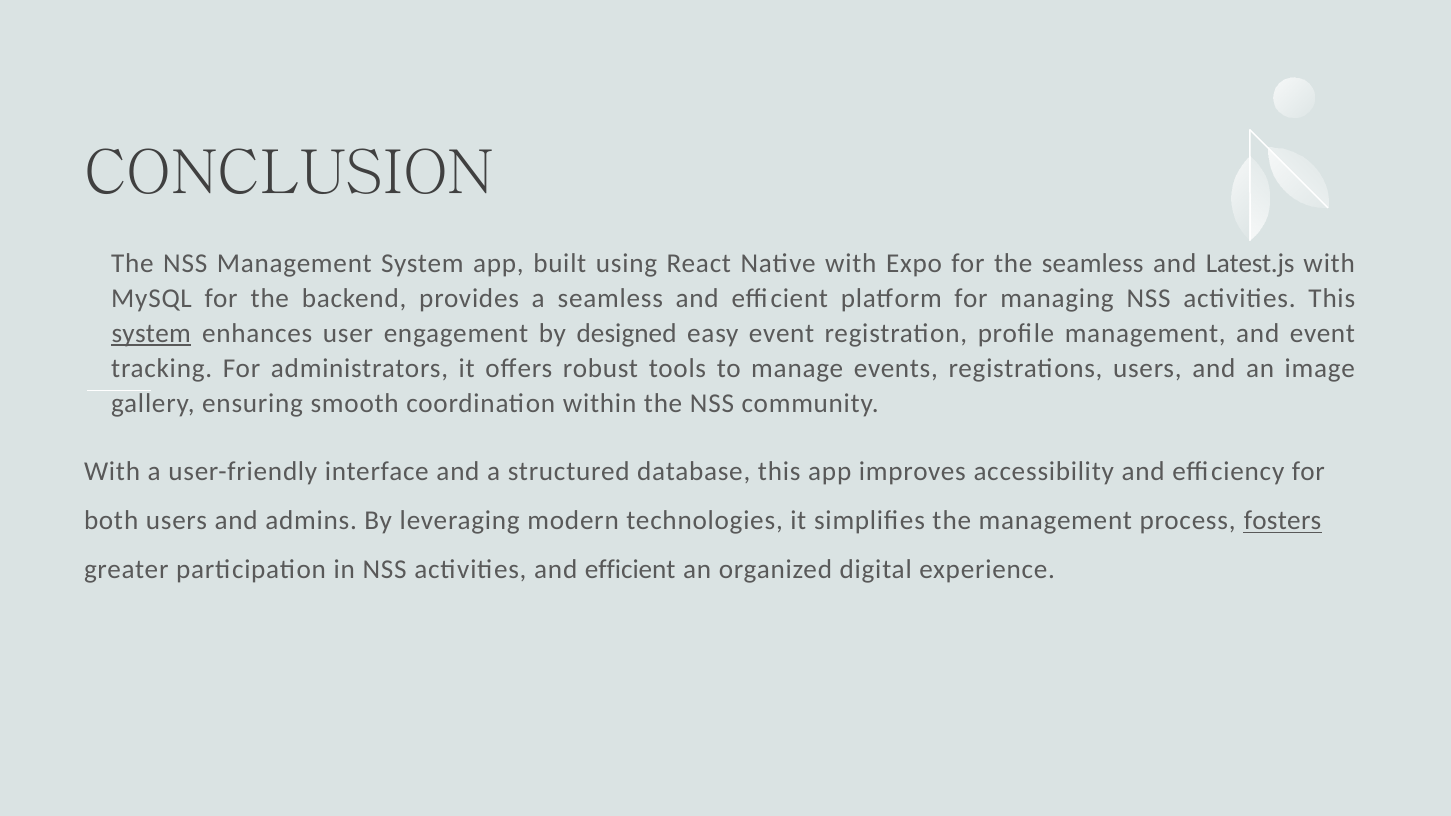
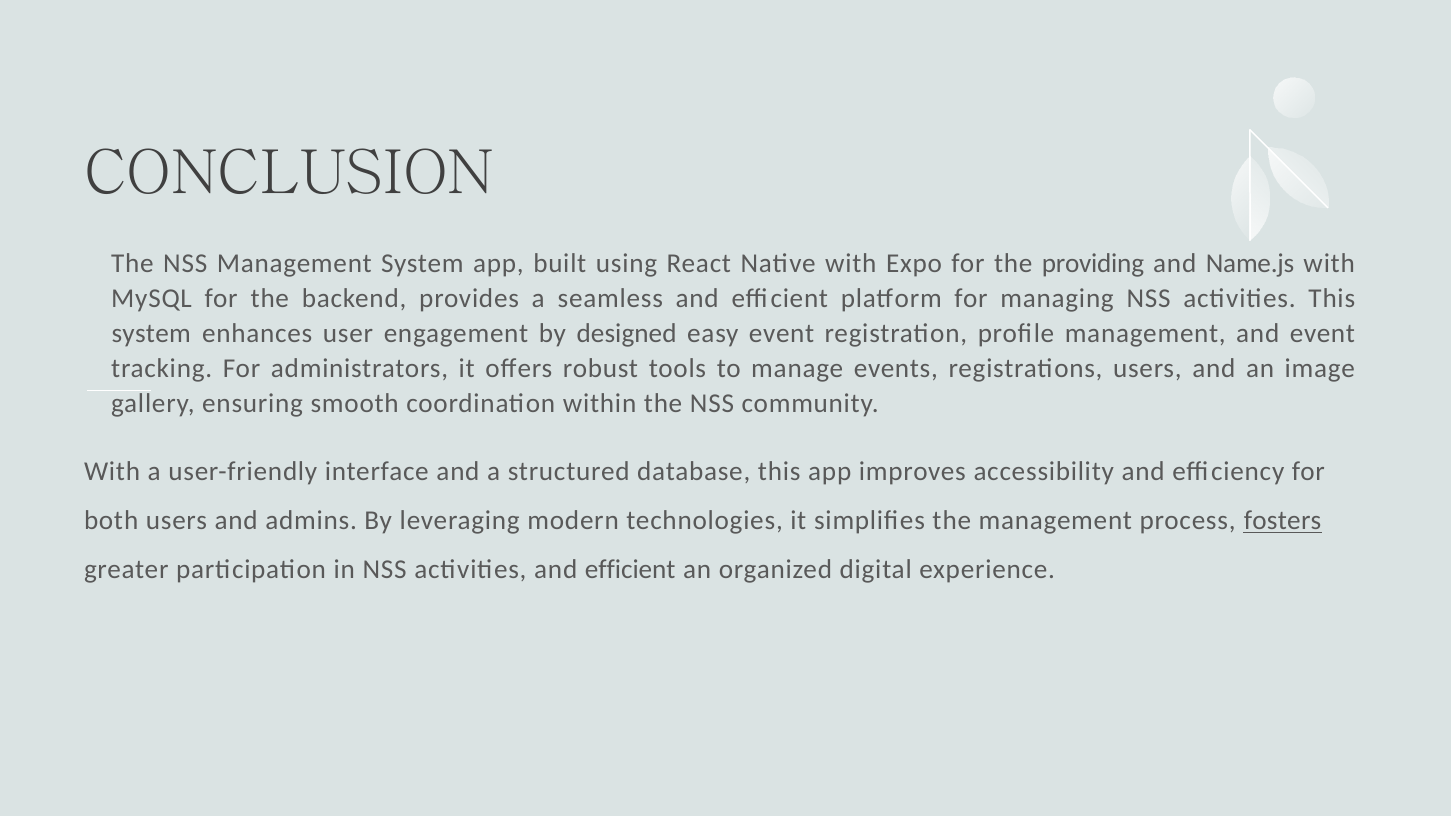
the seamless: seamless -> providing
Latest.js: Latest.js -> Name.js
system at (151, 333) underline: present -> none
